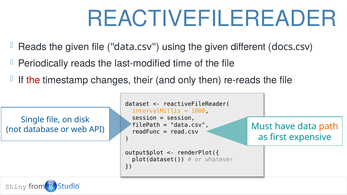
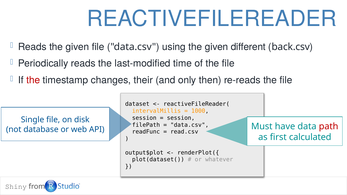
docs.csv: docs.csv -> back.csv
path colour: orange -> red
expensive: expensive -> calculated
